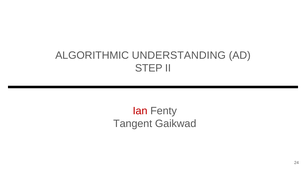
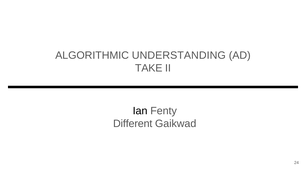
STEP: STEP -> TAKE
Ian colour: red -> black
Tangent: Tangent -> Different
